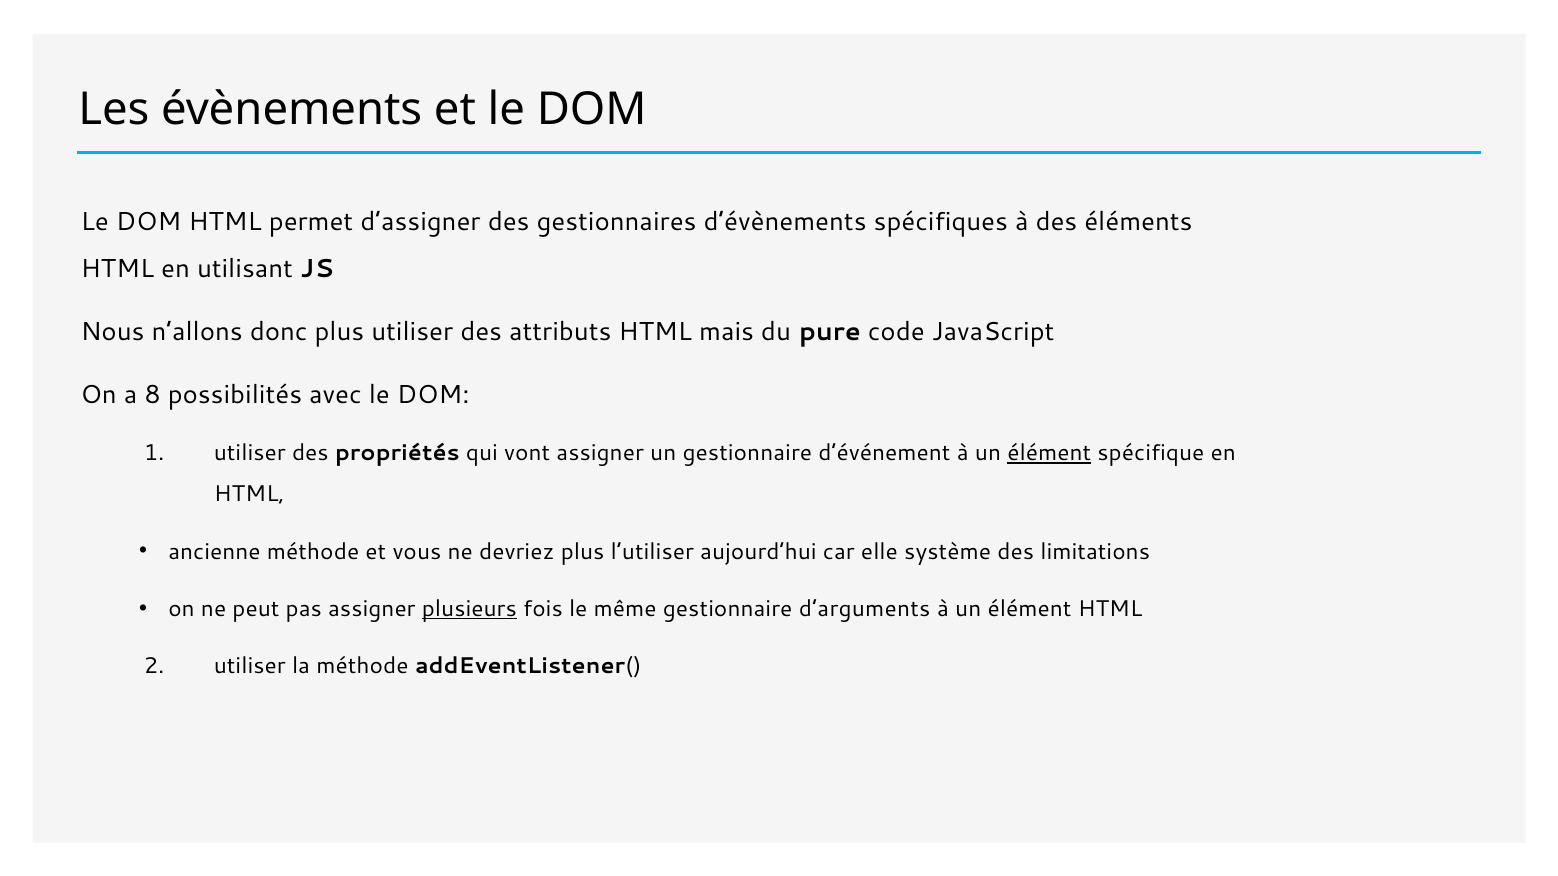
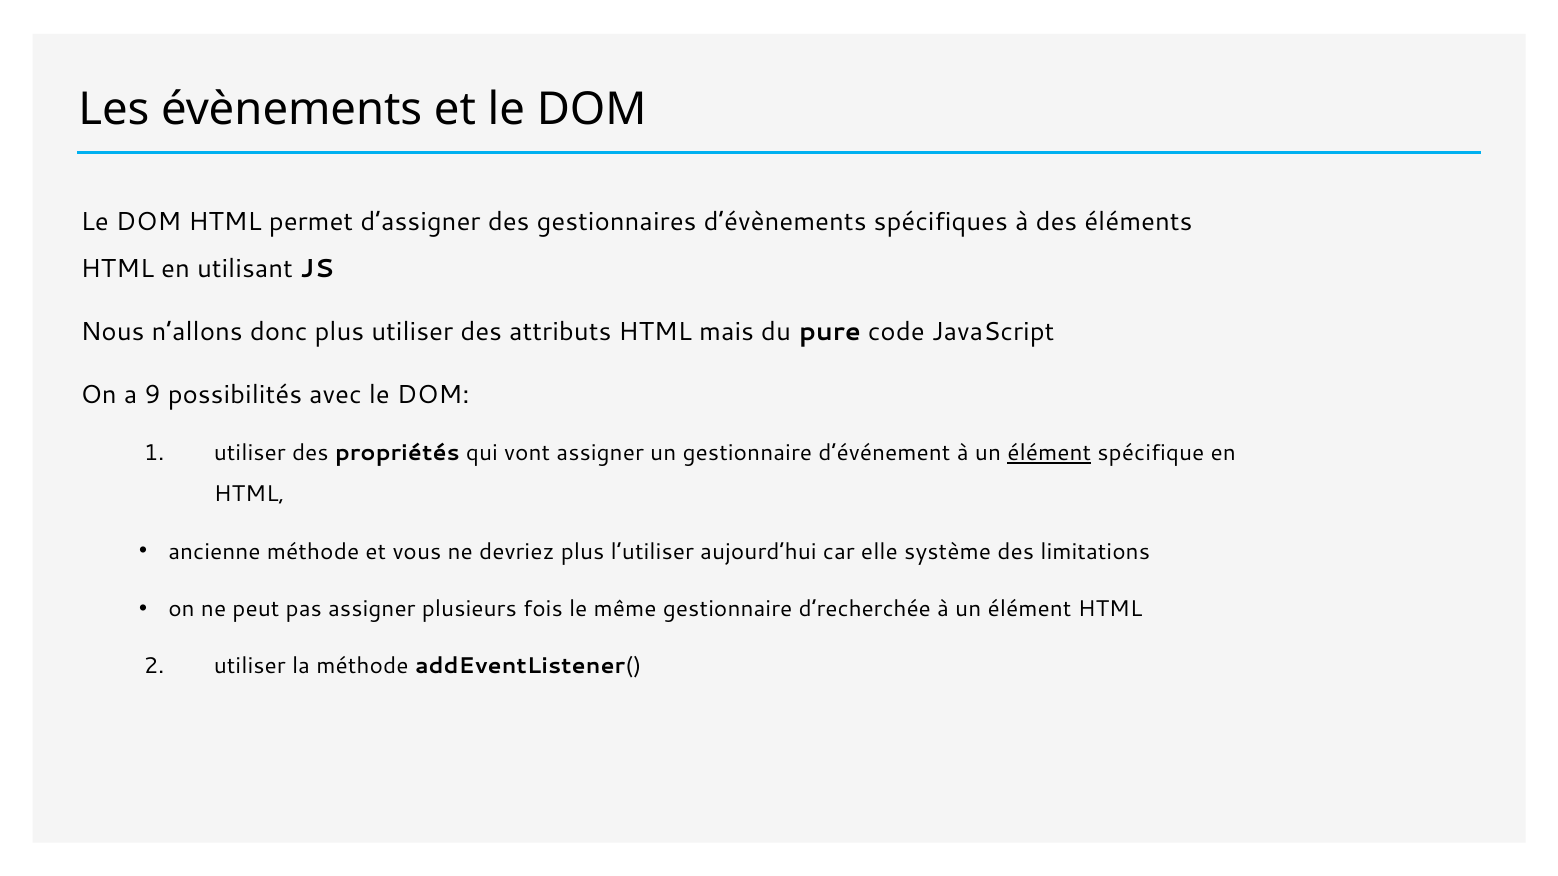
8: 8 -> 9
plusieurs underline: present -> none
d’arguments: d’arguments -> d’recherchée
